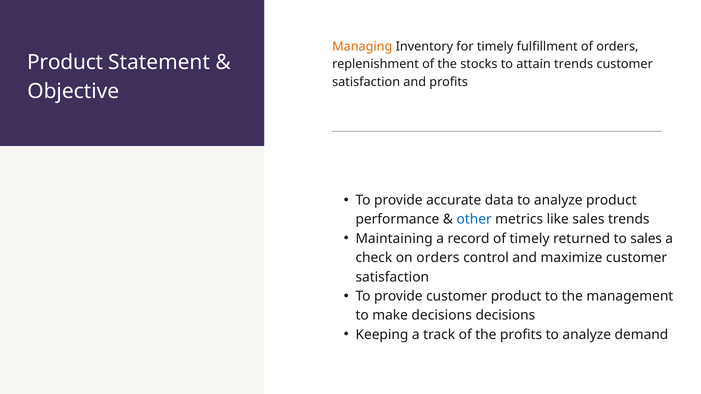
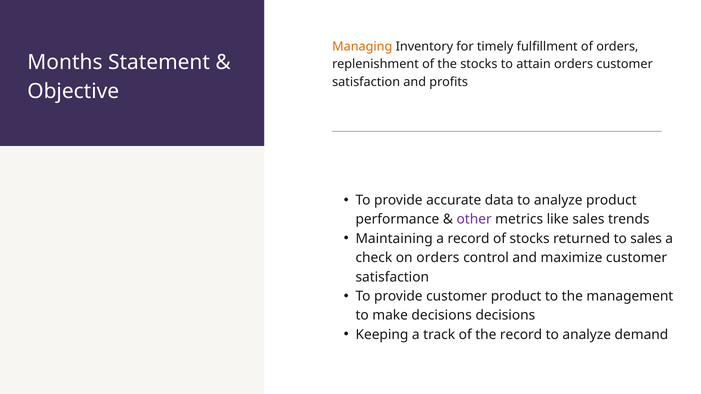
Product at (65, 62): Product -> Months
attain trends: trends -> orders
other colour: blue -> purple
of timely: timely -> stocks
the profits: profits -> record
